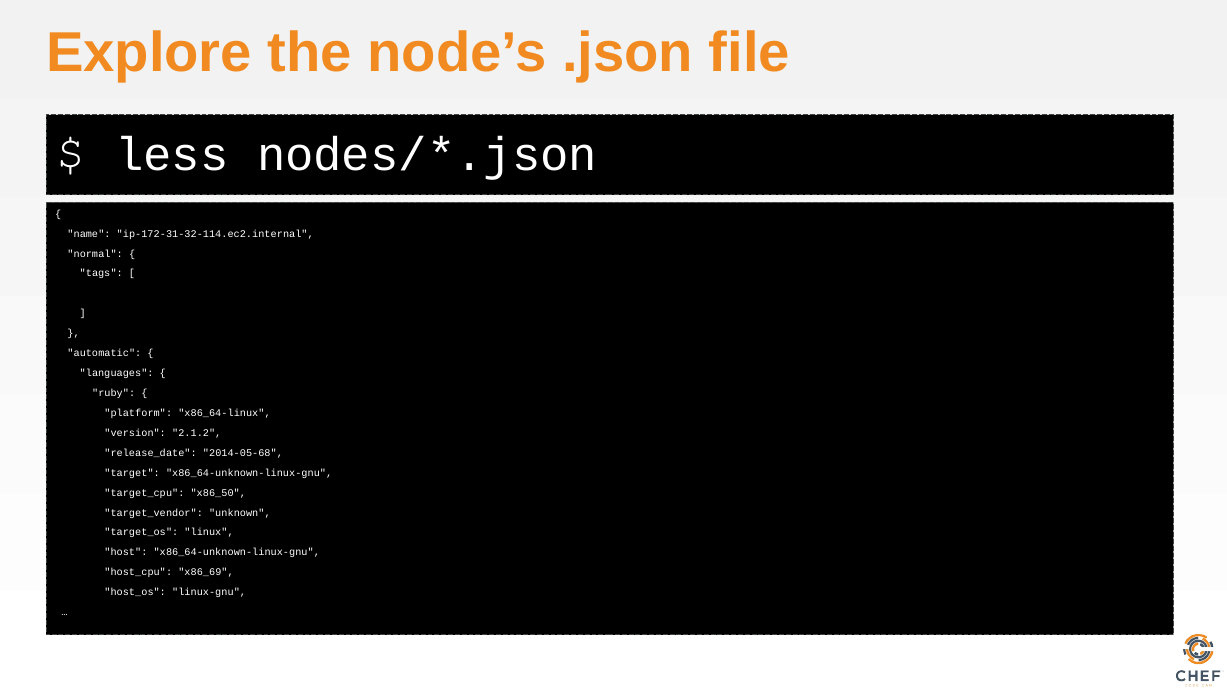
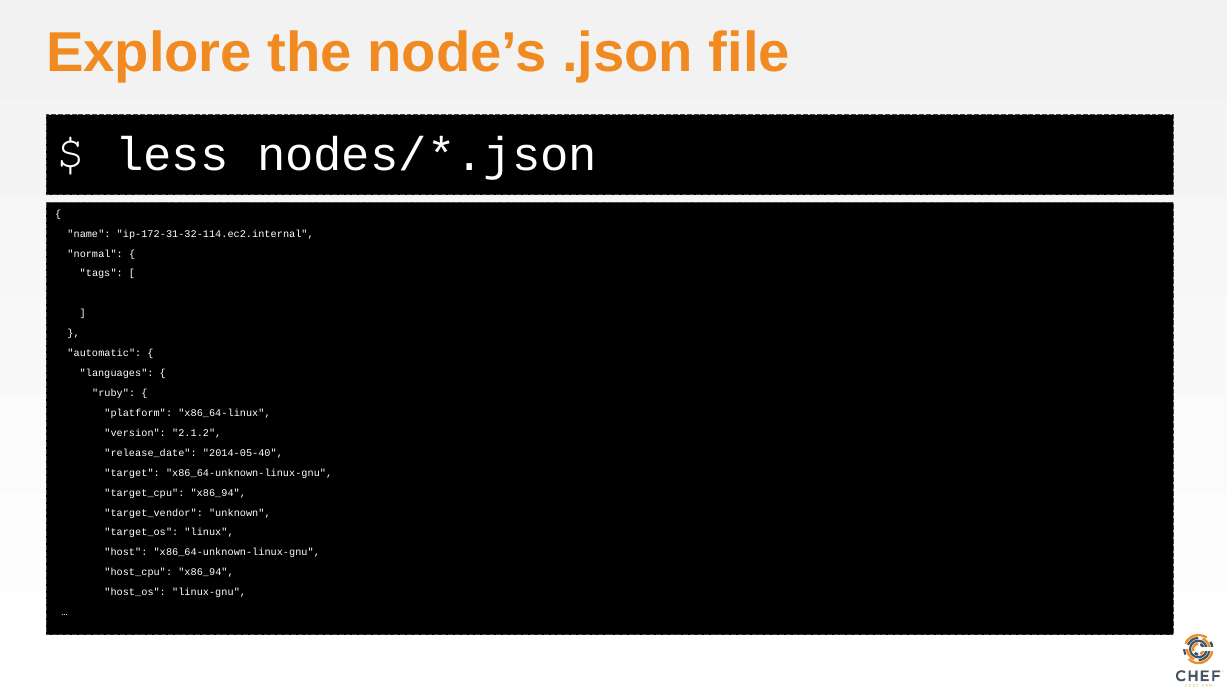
2014-05-68: 2014-05-68 -> 2014-05-40
target_cpu x86_50: x86_50 -> x86_94
host_cpu x86_69: x86_69 -> x86_94
